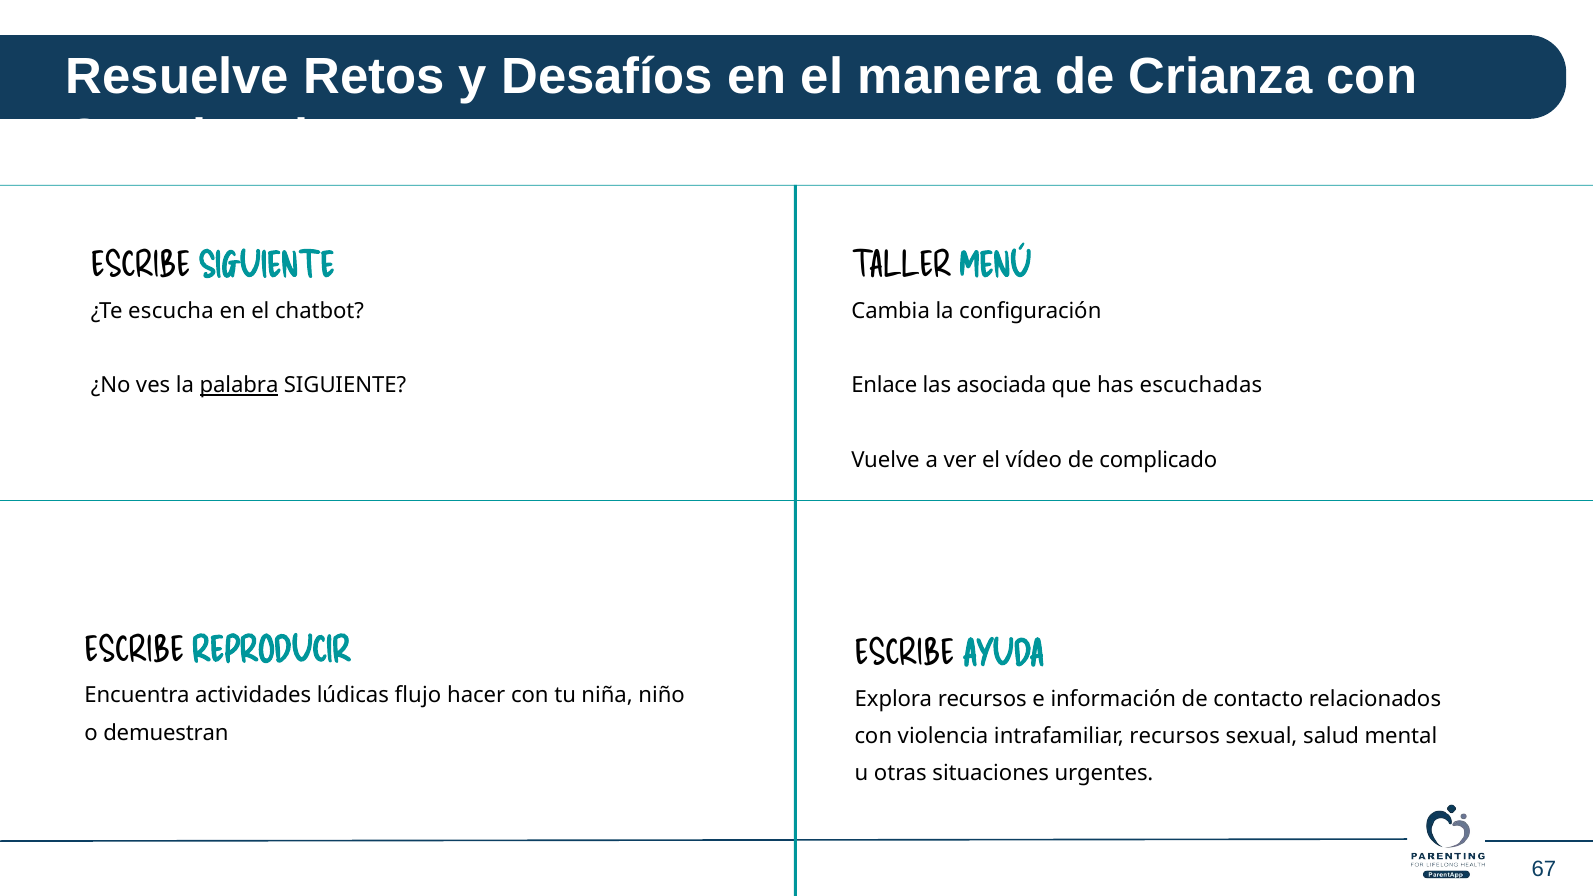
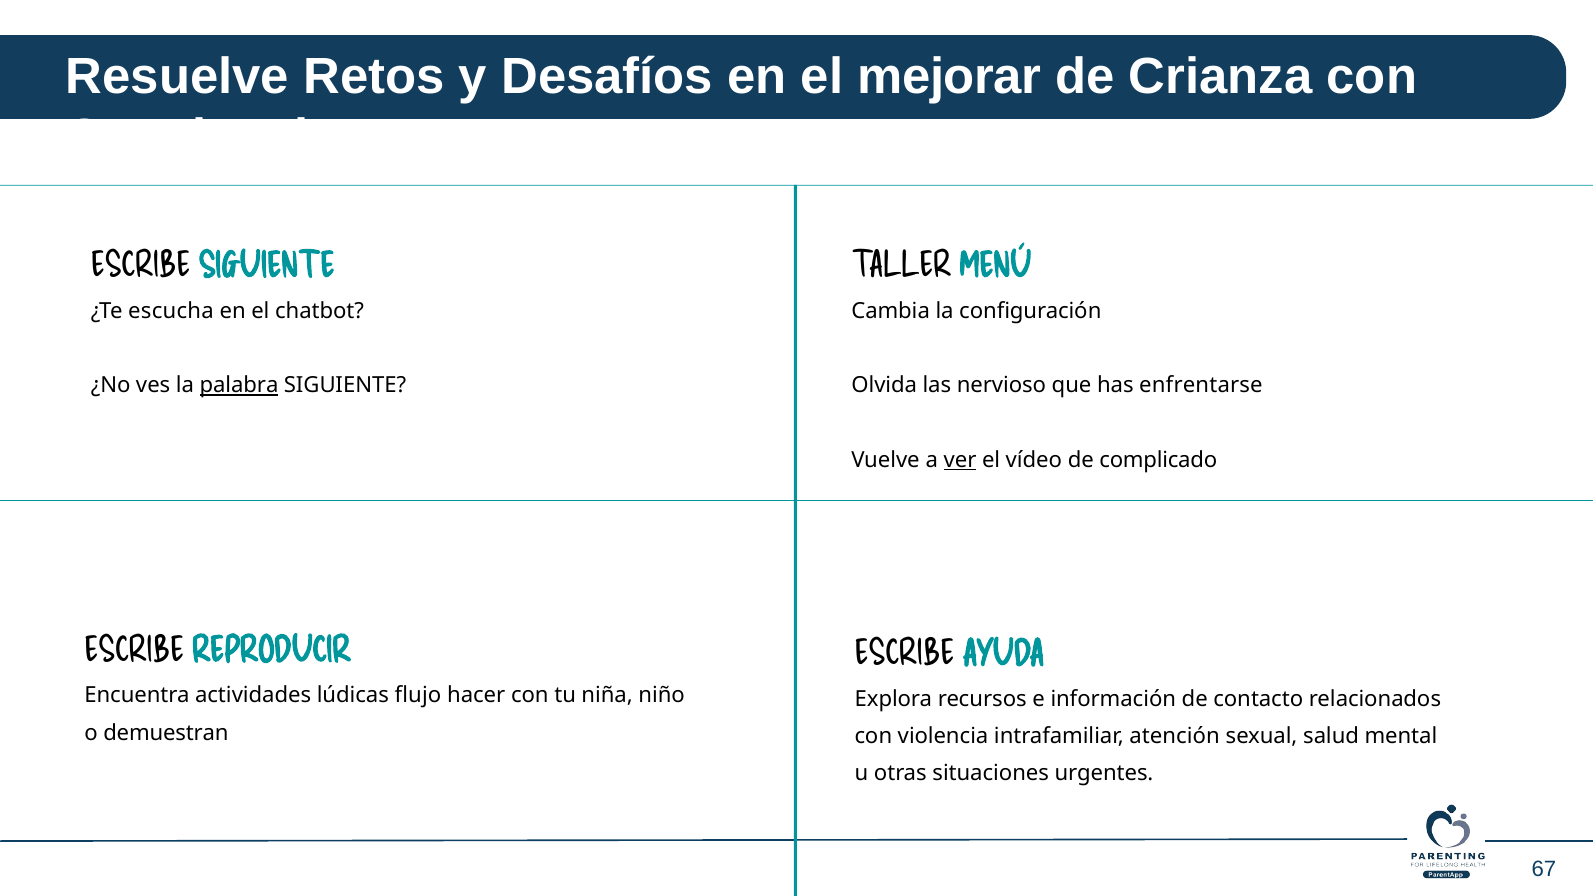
manera: manera -> mejorar
Enlace: Enlace -> Olvida
asociada: asociada -> nervioso
escuchadas: escuchadas -> enfrentarse
ver underline: none -> present
intrafamiliar recursos: recursos -> atención
